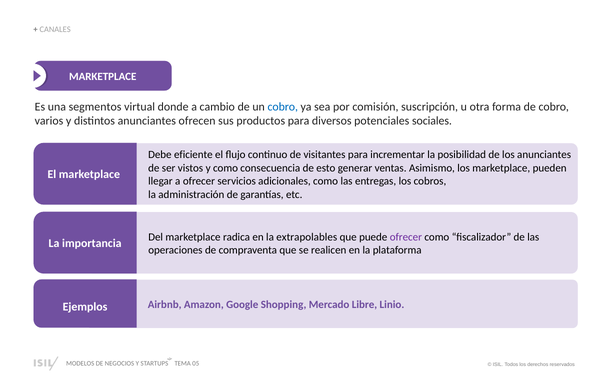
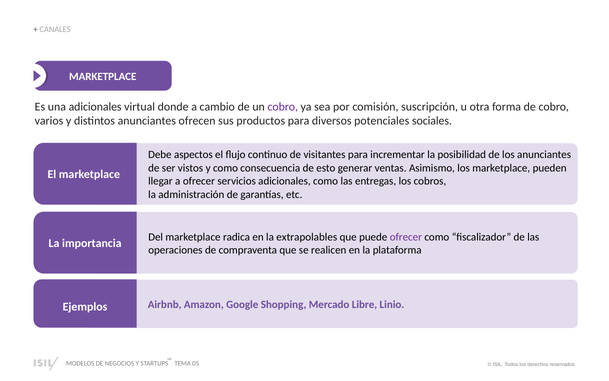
una segmentos: segmentos -> adicionales
cobro at (283, 107) colour: blue -> purple
eficiente: eficiente -> aspectos
